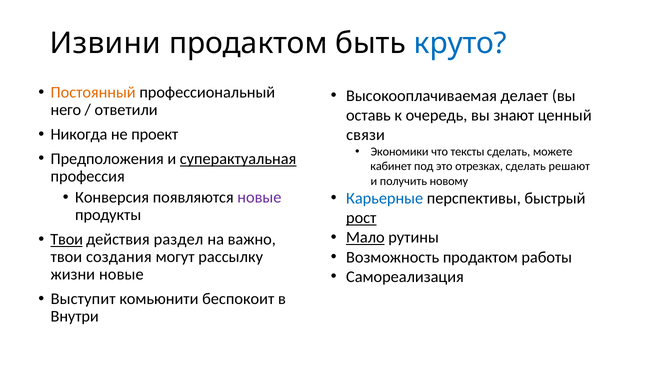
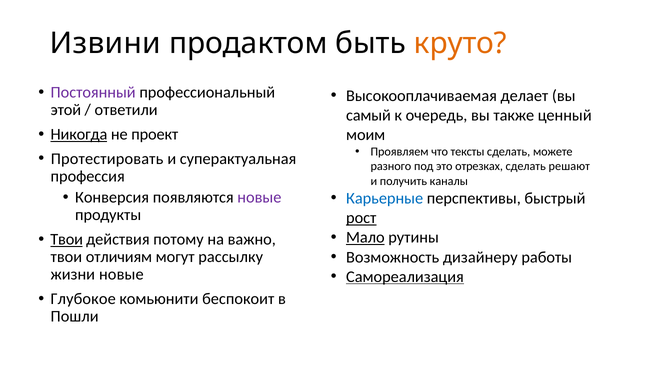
круто colour: blue -> orange
Постоянный colour: orange -> purple
него: него -> этой
оставь: оставь -> самый
знают: знают -> также
Никогда underline: none -> present
связи: связи -> моим
Экономики: Экономики -> Проявляем
Предположения: Предположения -> Протестировать
суперактуальная underline: present -> none
кабинет: кабинет -> разного
новому: новому -> каналы
раздел: раздел -> потому
Возможность продактом: продактом -> дизайнеру
создания: создания -> отличиям
Самореализация underline: none -> present
Выступит: Выступит -> Глубокое
Внутри: Внутри -> Пошли
